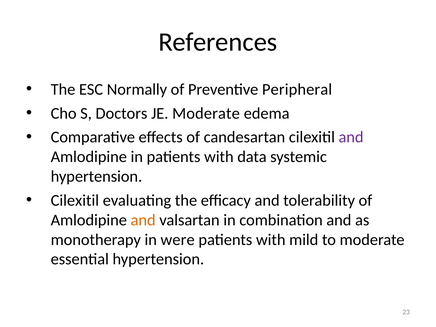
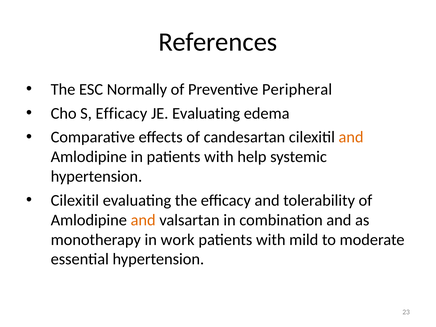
S Doctors: Doctors -> Efficacy
JE Moderate: Moderate -> Evaluating
and at (351, 137) colour: purple -> orange
data: data -> help
were: were -> work
